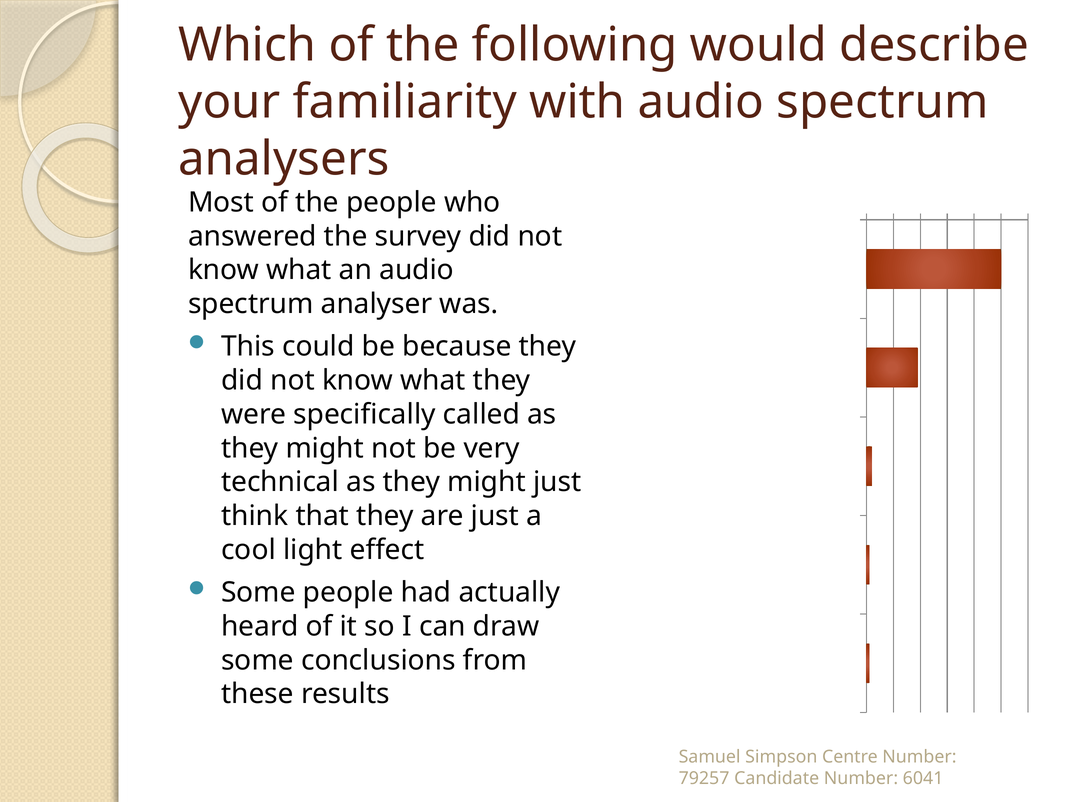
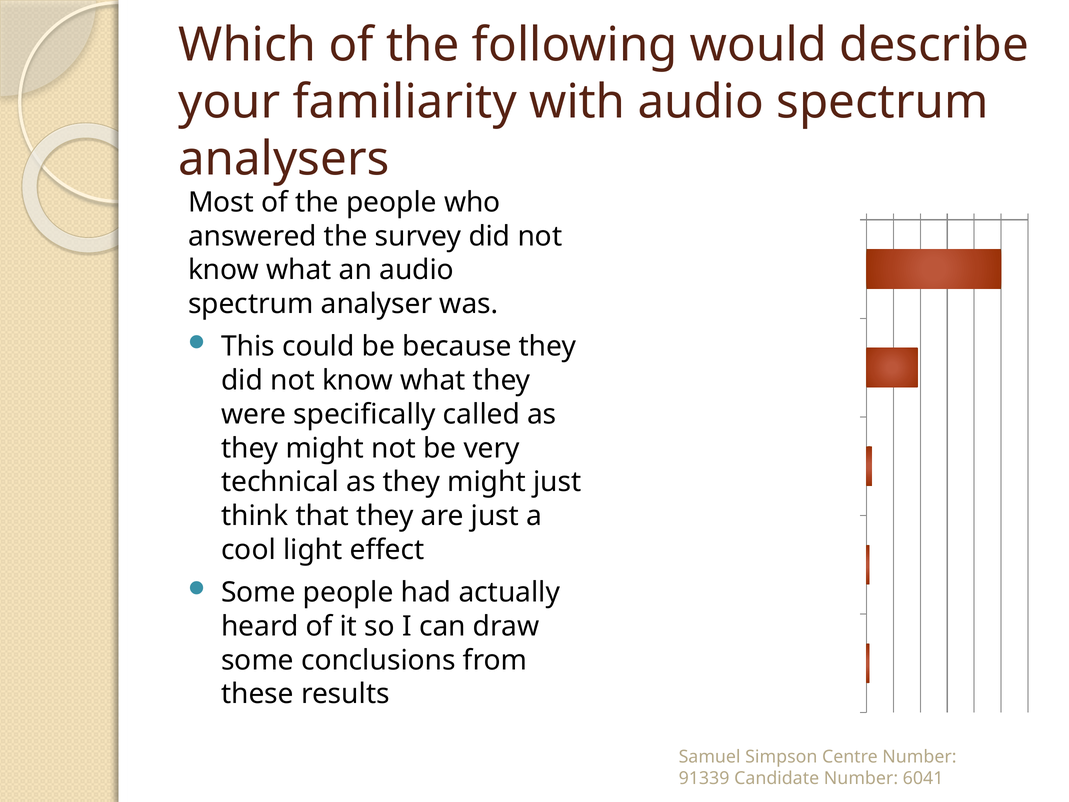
79257: 79257 -> 91339
